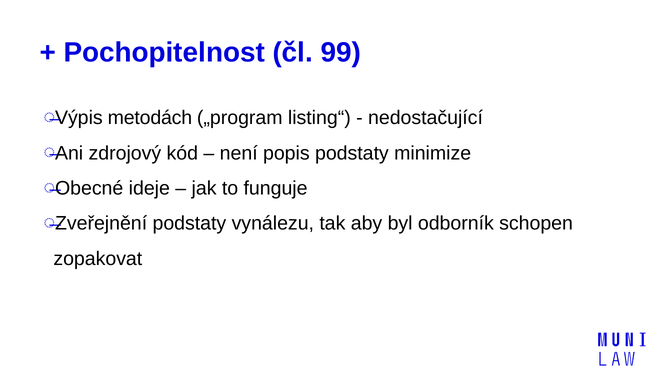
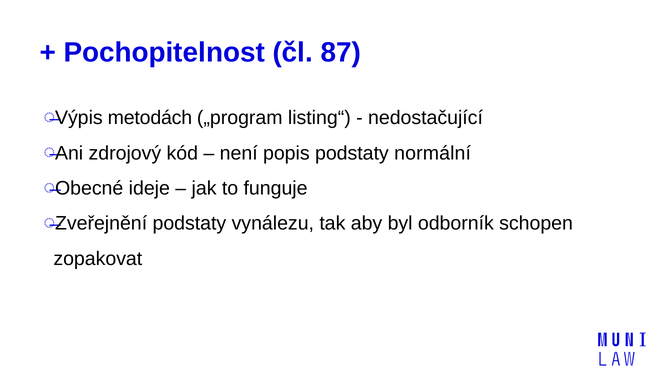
99: 99 -> 87
minimize: minimize -> normální
